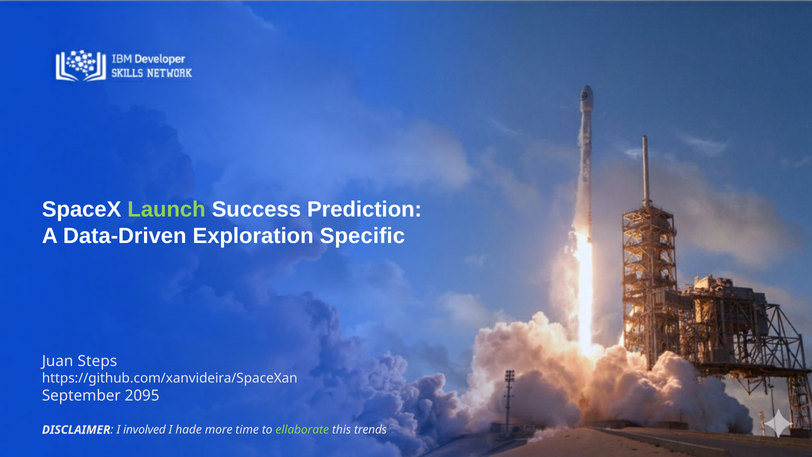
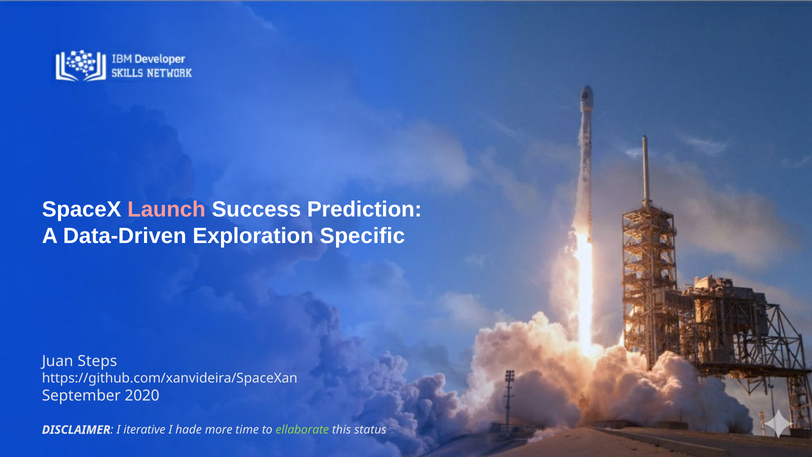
Launch colour: light green -> pink
2095: 2095 -> 2020
involved: involved -> iterative
trends: trends -> status
